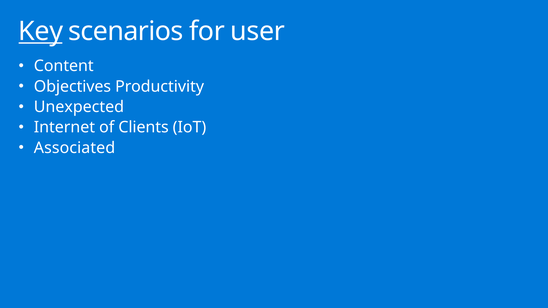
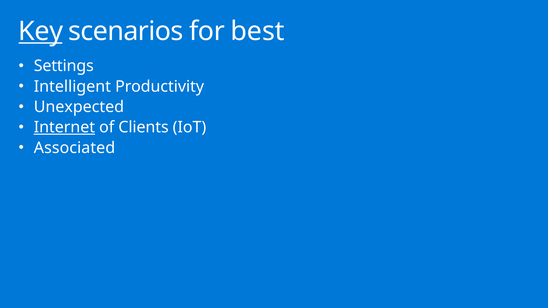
user: user -> best
Content: Content -> Settings
Objectives: Objectives -> Intelligent
Internet underline: none -> present
